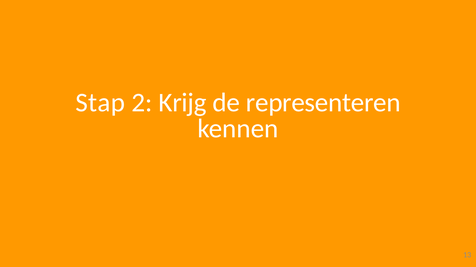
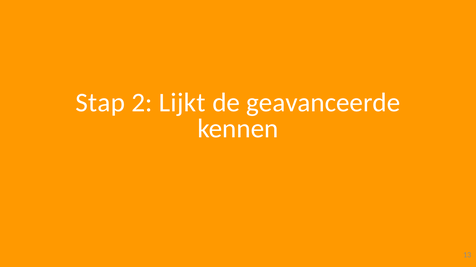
Krijg: Krijg -> Lijkt
representeren: representeren -> geavanceerde
